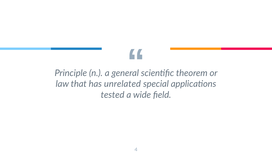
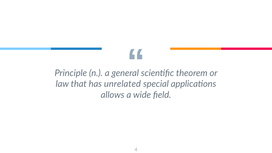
tested: tested -> allows
